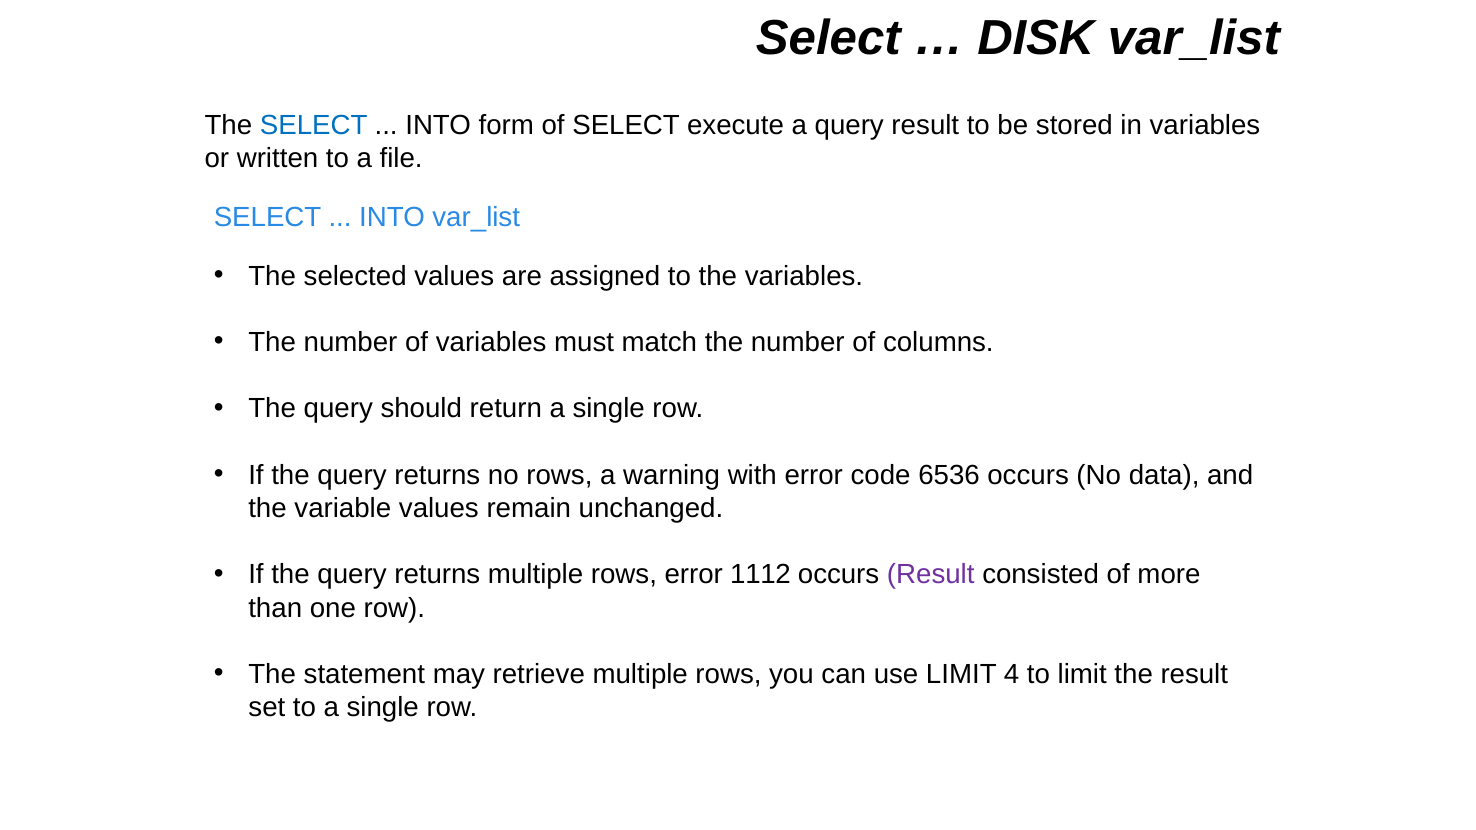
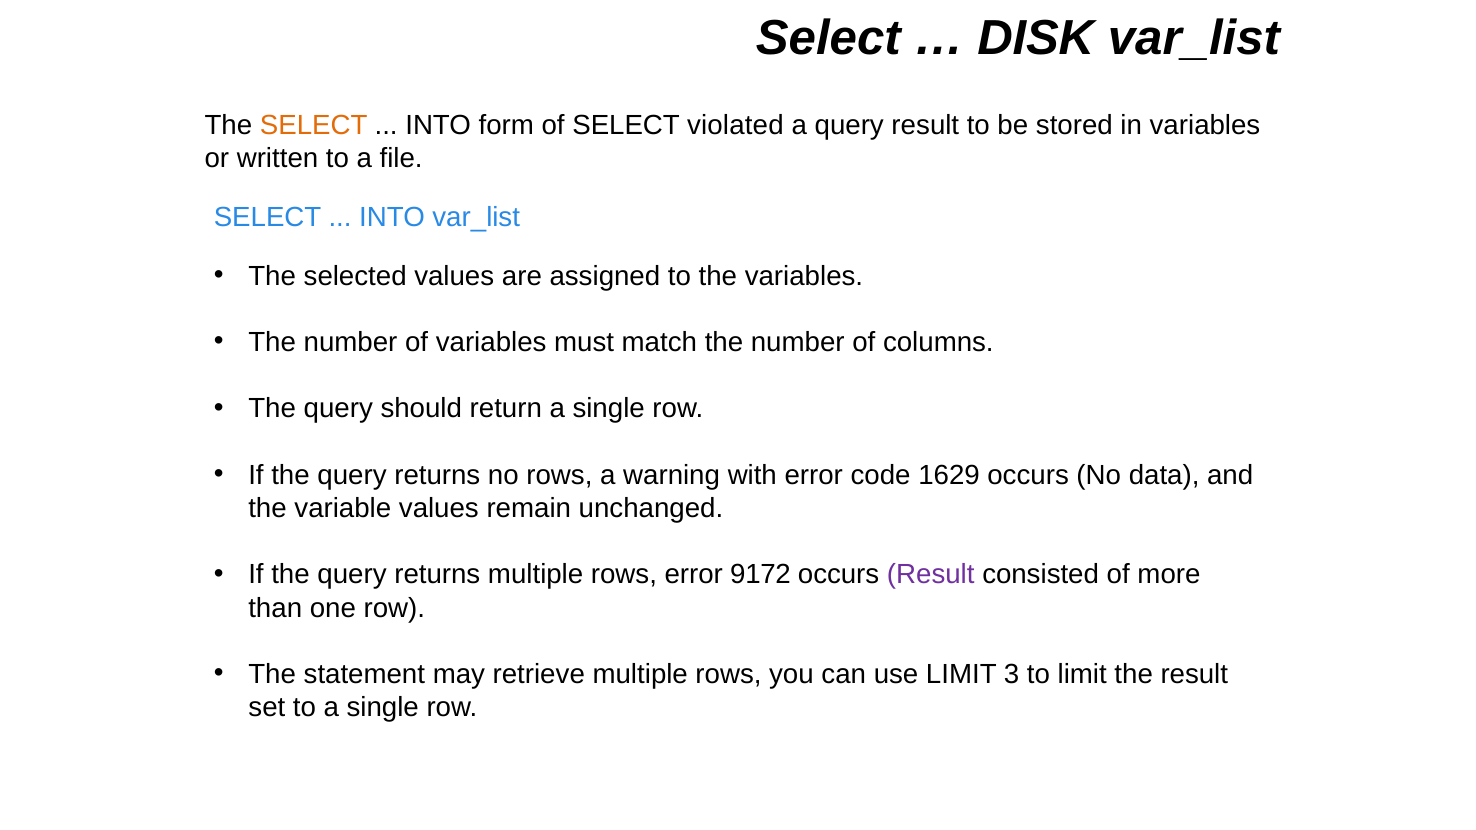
SELECT at (314, 125) colour: blue -> orange
execute: execute -> violated
6536: 6536 -> 1629
1112: 1112 -> 9172
4: 4 -> 3
